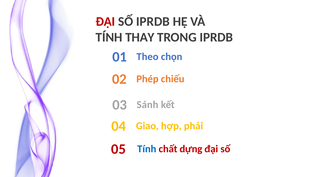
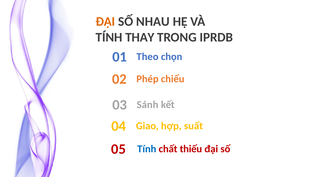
ĐẠI at (105, 22) colour: red -> orange
SỐ IPRDB: IPRDB -> NHAU
phải: phải -> suất
dựng: dựng -> thiếu
